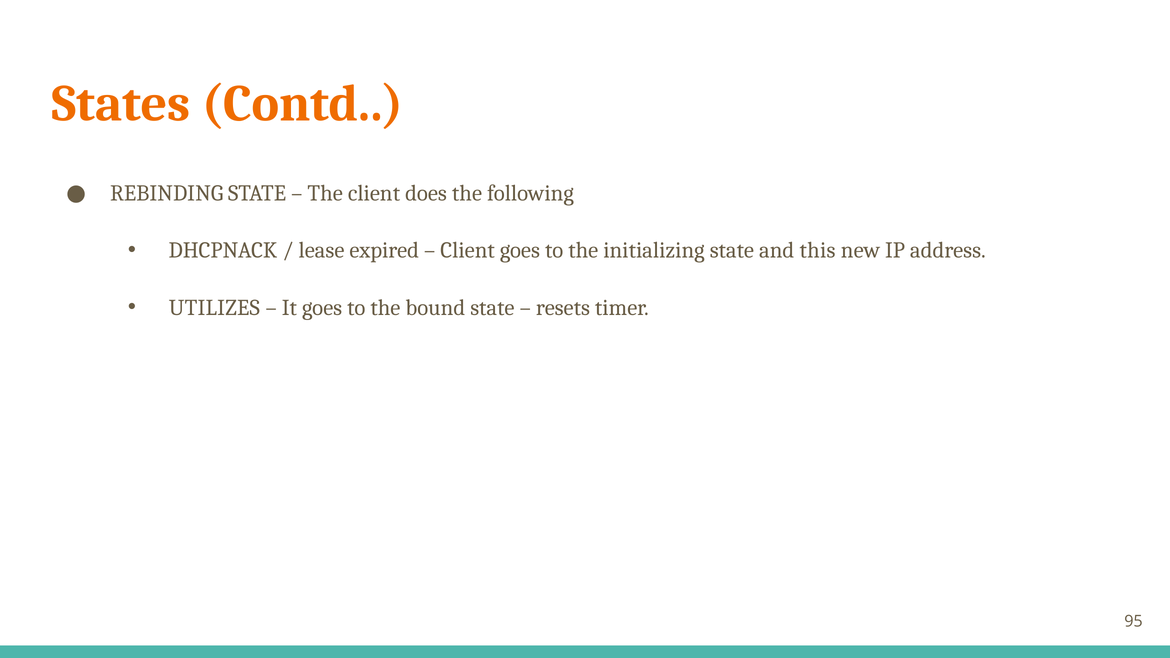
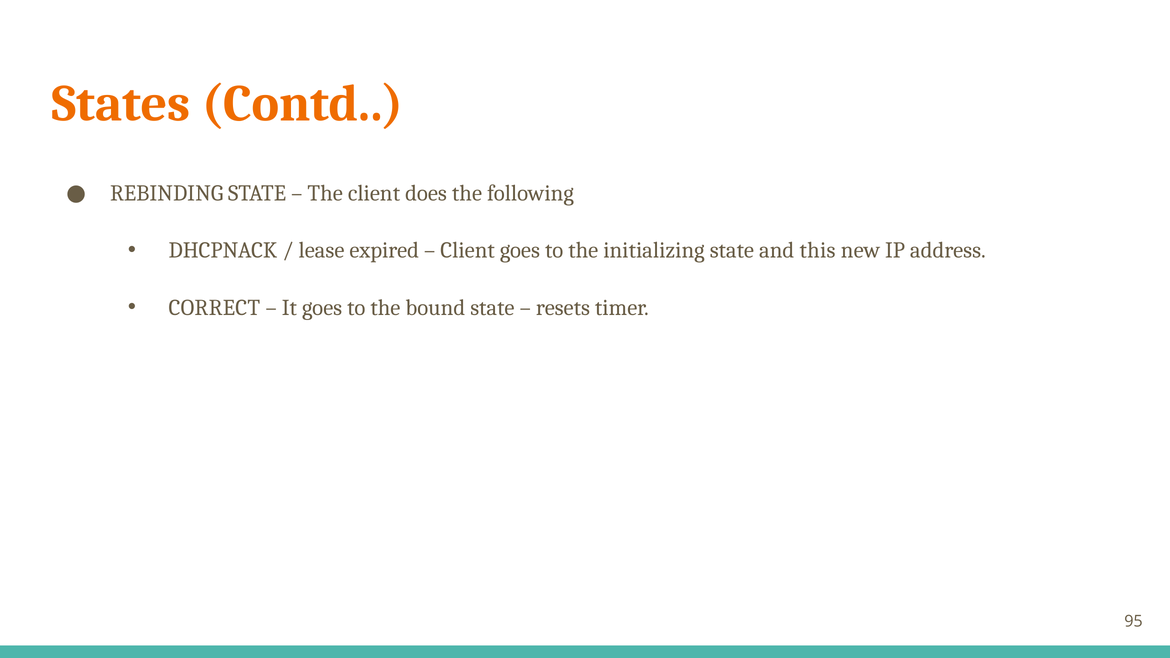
UTILIZES: UTILIZES -> CORRECT
